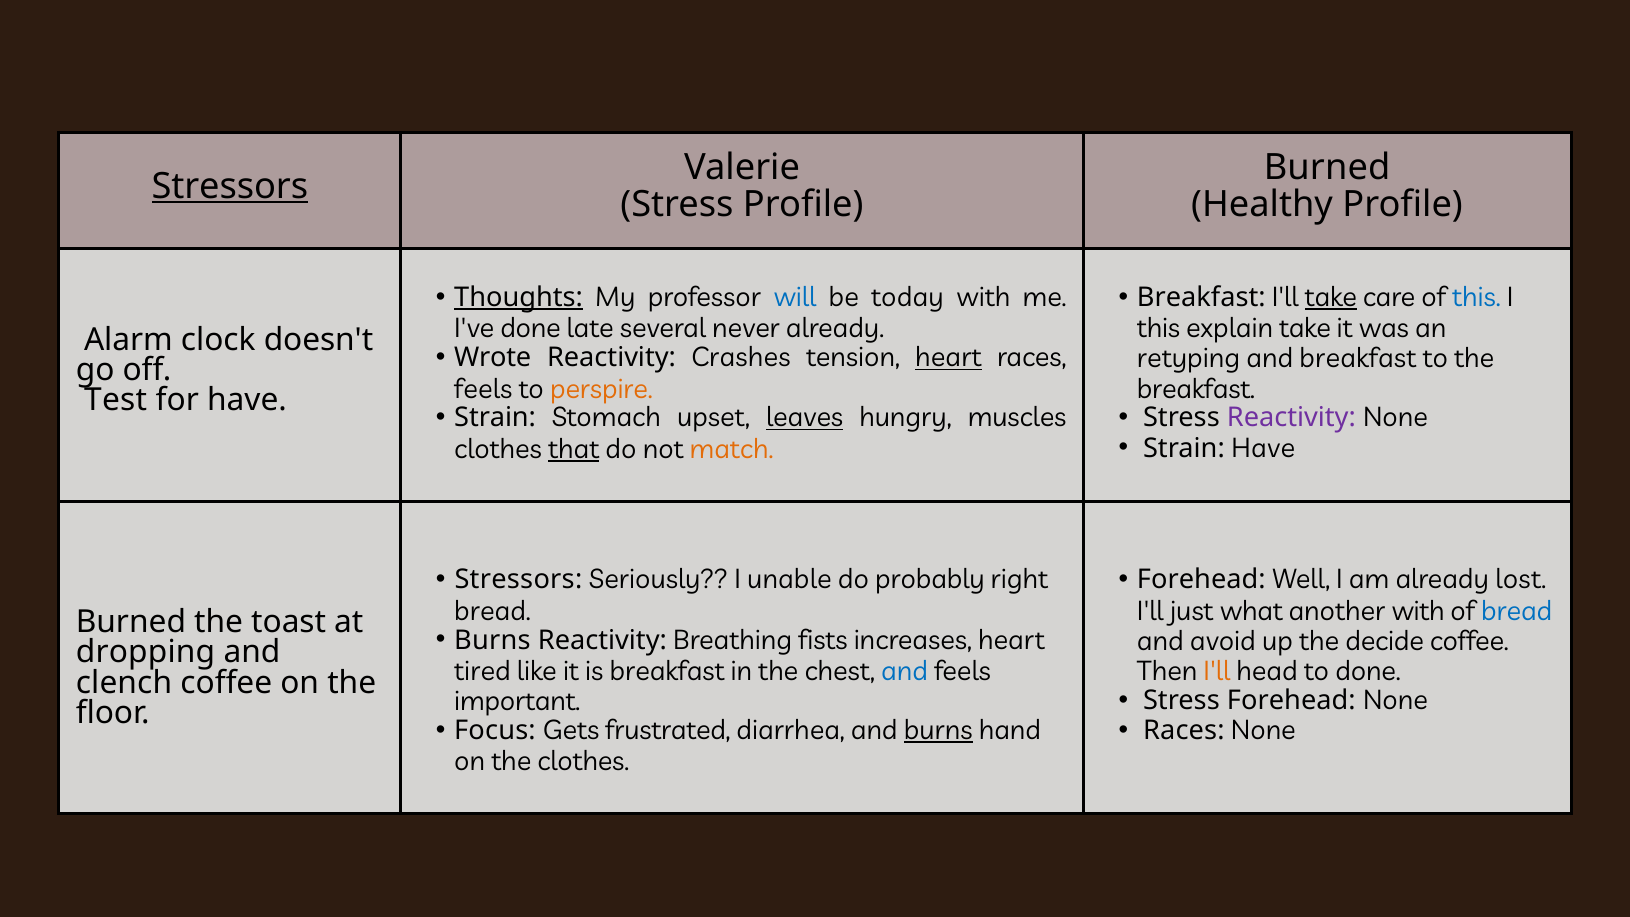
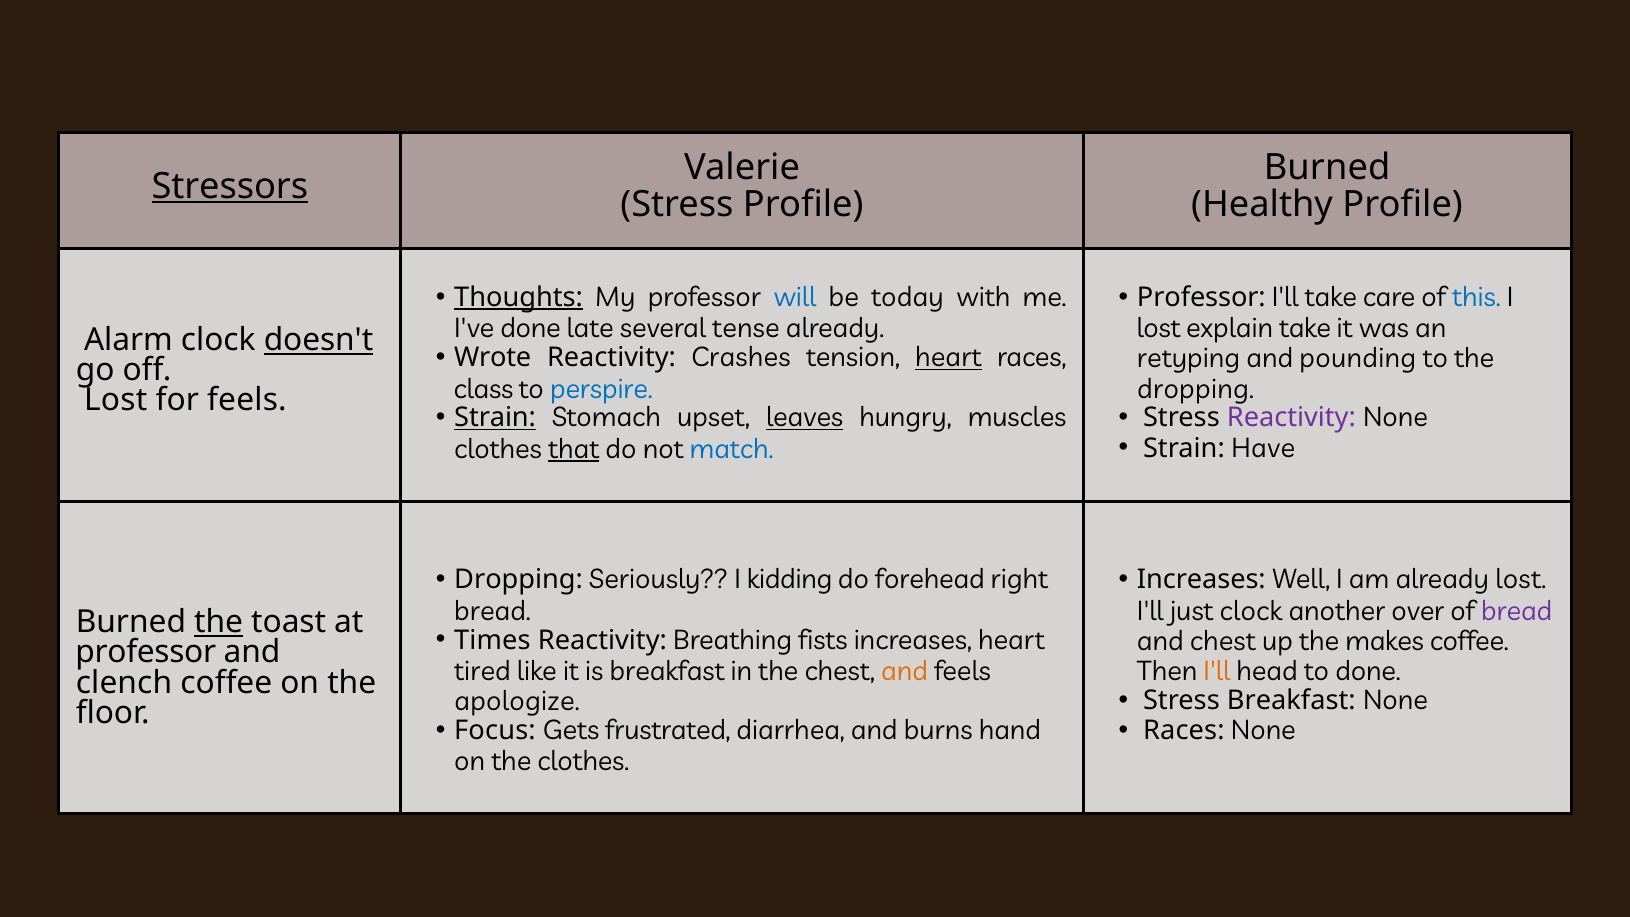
Breakfast at (1201, 297): Breakfast -> Professor
take at (1331, 297) underline: present -> none
never: never -> tense
this at (1159, 329): this -> lost
doesn't underline: none -> present
and breakfast: breakfast -> pounding
feels at (483, 389): feels -> class
perspire colour: orange -> blue
breakfast at (1196, 389): breakfast -> dropping
Test at (116, 400): Test -> Lost
for have: have -> feels
Strain at (495, 418) underline: none -> present
match colour: orange -> blue
Stressors at (518, 580): Stressors -> Dropping
unable: unable -> kidding
probably: probably -> forehead
Forehead at (1201, 580): Forehead -> Increases
just what: what -> clock
another with: with -> over
bread at (1517, 611) colour: blue -> purple
the at (219, 622) underline: none -> present
Burns at (492, 640): Burns -> Times
and avoid: avoid -> chest
decide: decide -> makes
dropping at (146, 652): dropping -> professor
and at (905, 671) colour: blue -> orange
Stress Forehead: Forehead -> Breakfast
important: important -> apologize
burns at (938, 730) underline: present -> none
